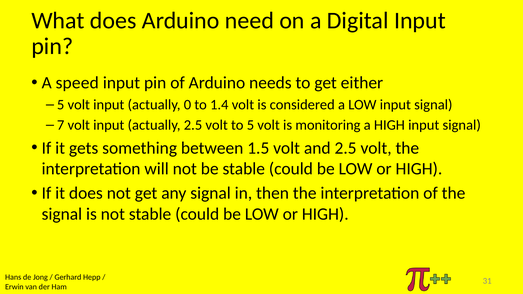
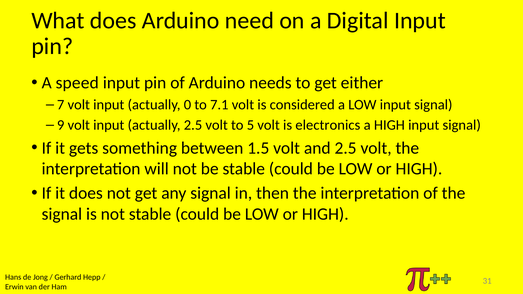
5 at (61, 105): 5 -> 7
1.4: 1.4 -> 7.1
7: 7 -> 9
monitoring: monitoring -> electronics
